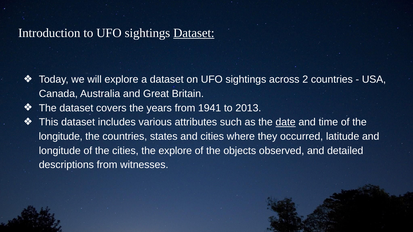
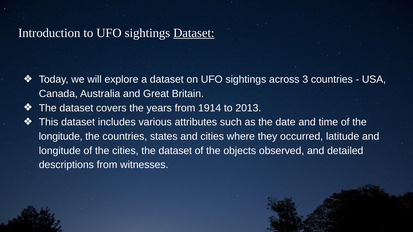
2: 2 -> 3
1941: 1941 -> 1914
date underline: present -> none
cities the explore: explore -> dataset
